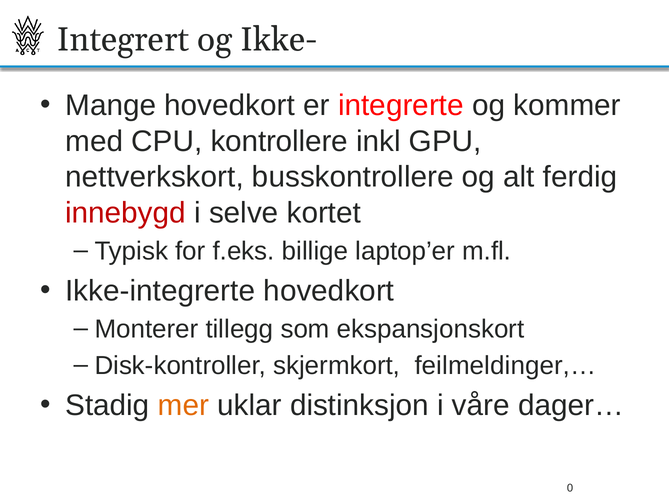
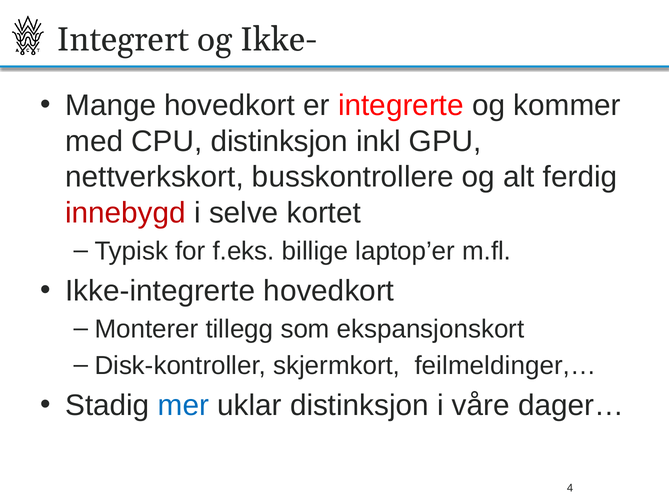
CPU kontrollere: kontrollere -> distinksjon
mer colour: orange -> blue
0: 0 -> 4
